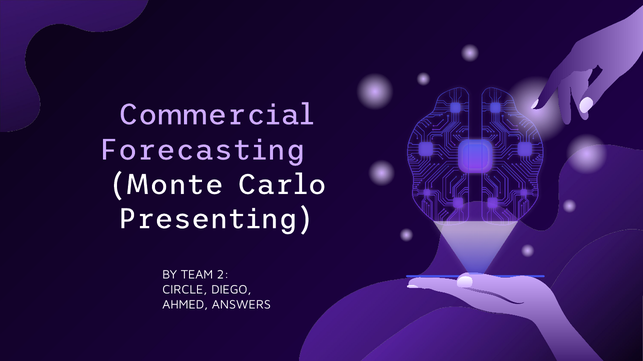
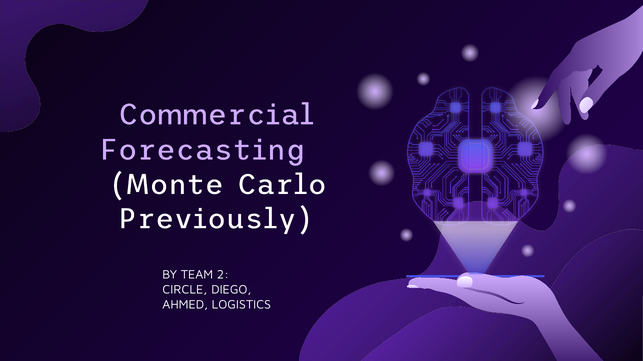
Presenting: Presenting -> Previously
ANSWERS: ANSWERS -> LOGISTICS
